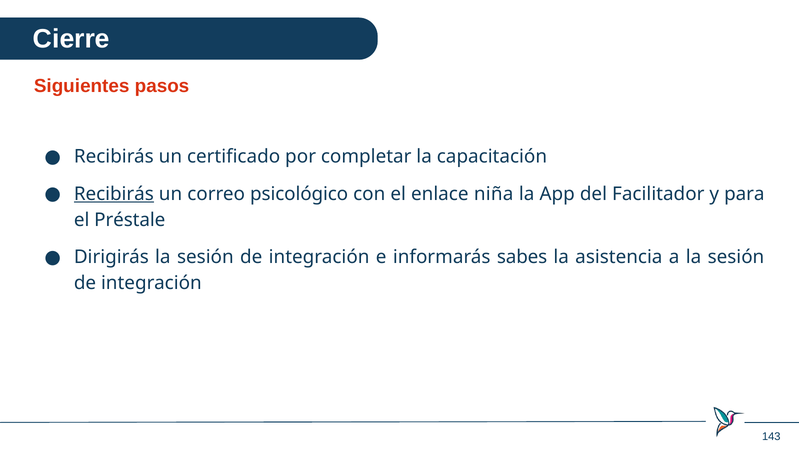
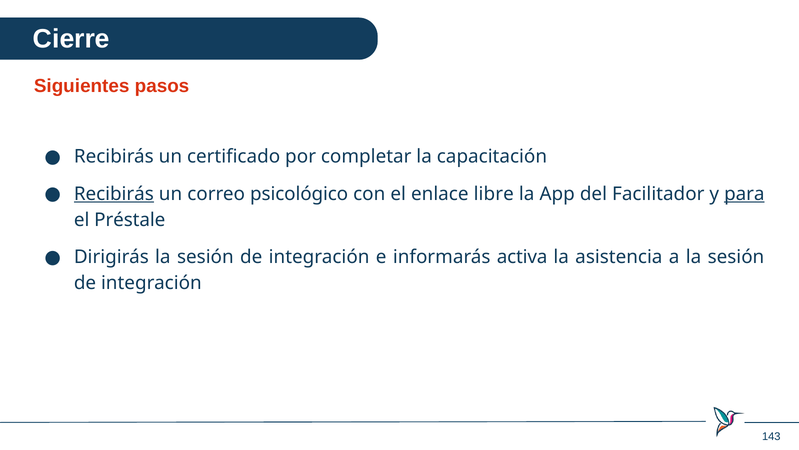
niña: niña -> libre
para underline: none -> present
sabes: sabes -> activa
